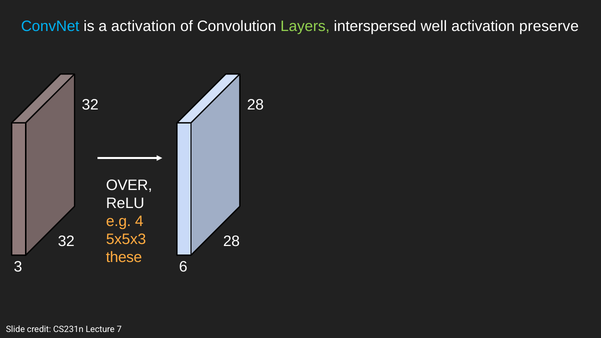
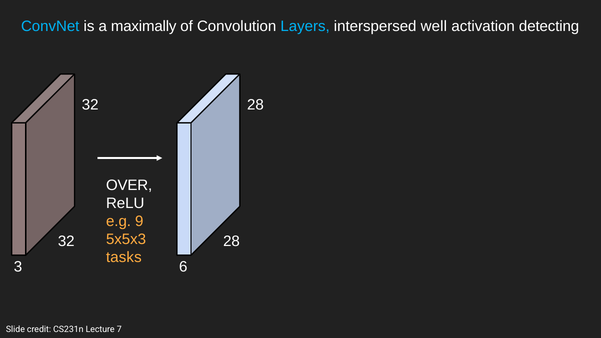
a activation: activation -> maximally
Layers colour: light green -> light blue
preserve: preserve -> detecting
4: 4 -> 9
these: these -> tasks
